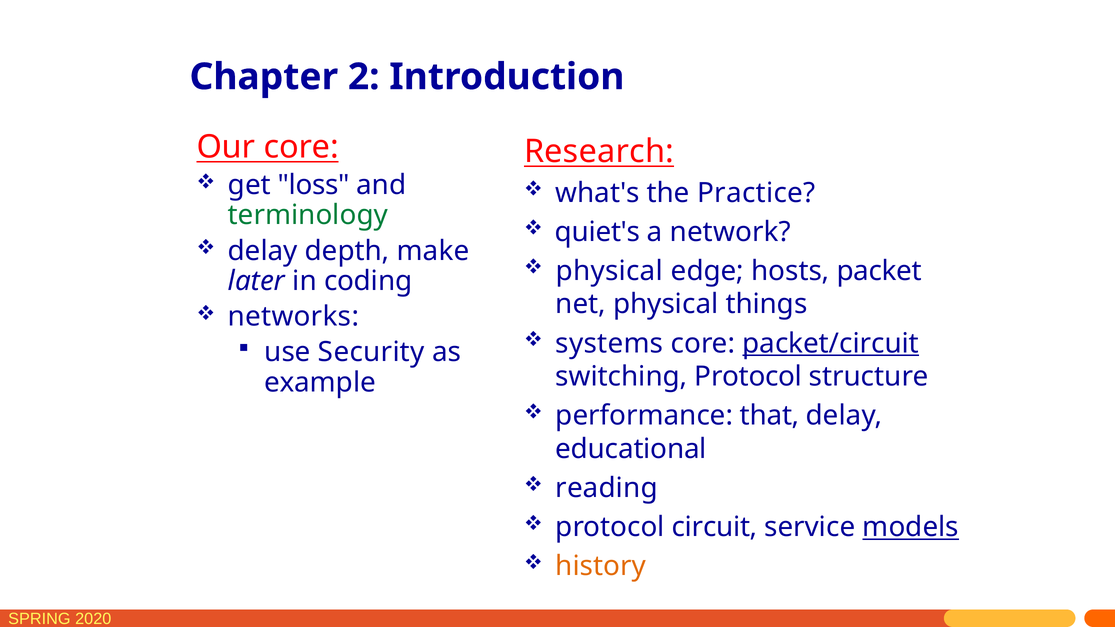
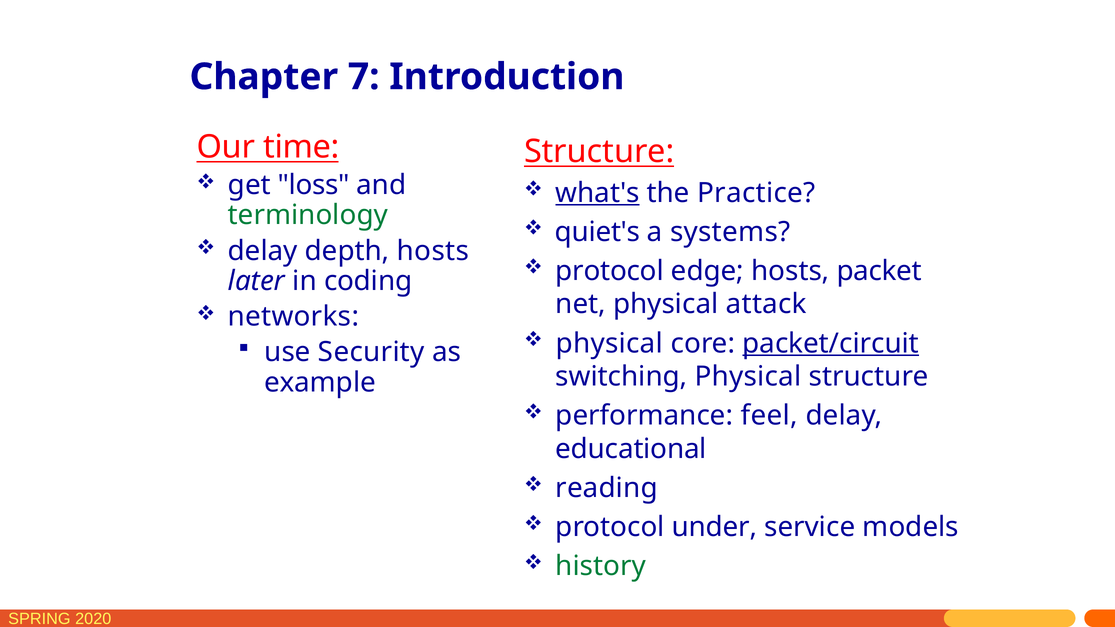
2: 2 -> 7
Our core: core -> time
Research at (599, 151): Research -> Structure
what's underline: none -> present
network: network -> systems
depth make: make -> hosts
physical at (609, 271): physical -> protocol
things: things -> attack
systems at (609, 343): systems -> physical
switching Protocol: Protocol -> Physical
that: that -> feel
circuit: circuit -> under
models underline: present -> none
history colour: orange -> green
